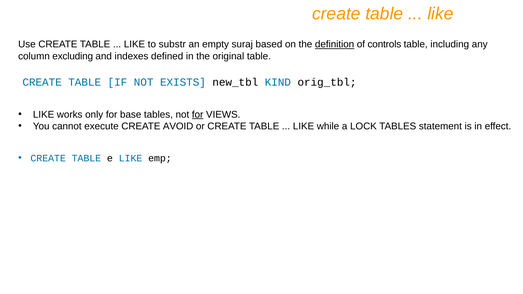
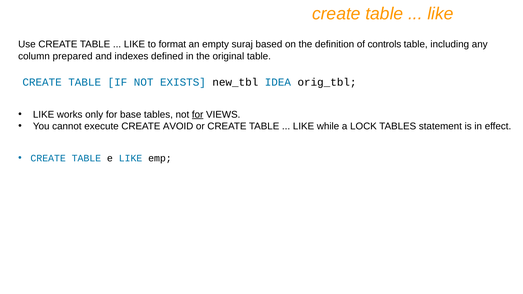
substr: substr -> format
definition underline: present -> none
excluding: excluding -> prepared
KIND: KIND -> IDEA
